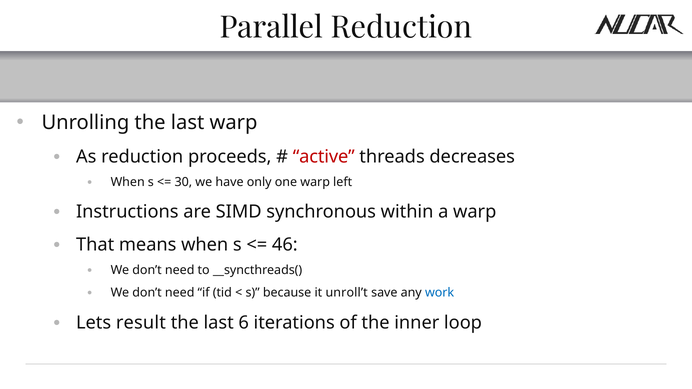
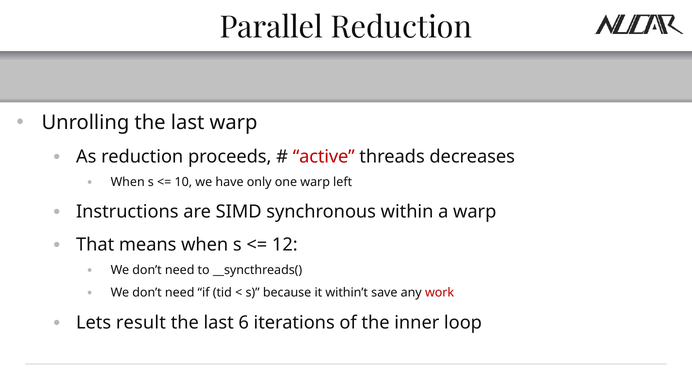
30: 30 -> 10
46: 46 -> 12
unroll’t: unroll’t -> within’t
work colour: blue -> red
